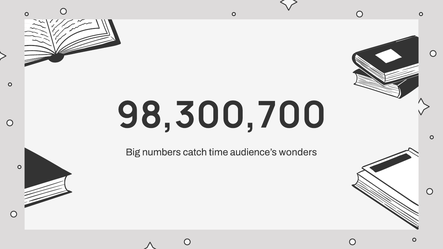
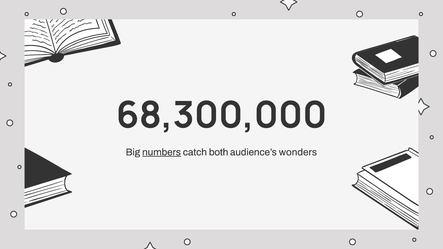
98,300,700: 98,300,700 -> 68,300,000
numbers underline: none -> present
time: time -> both
